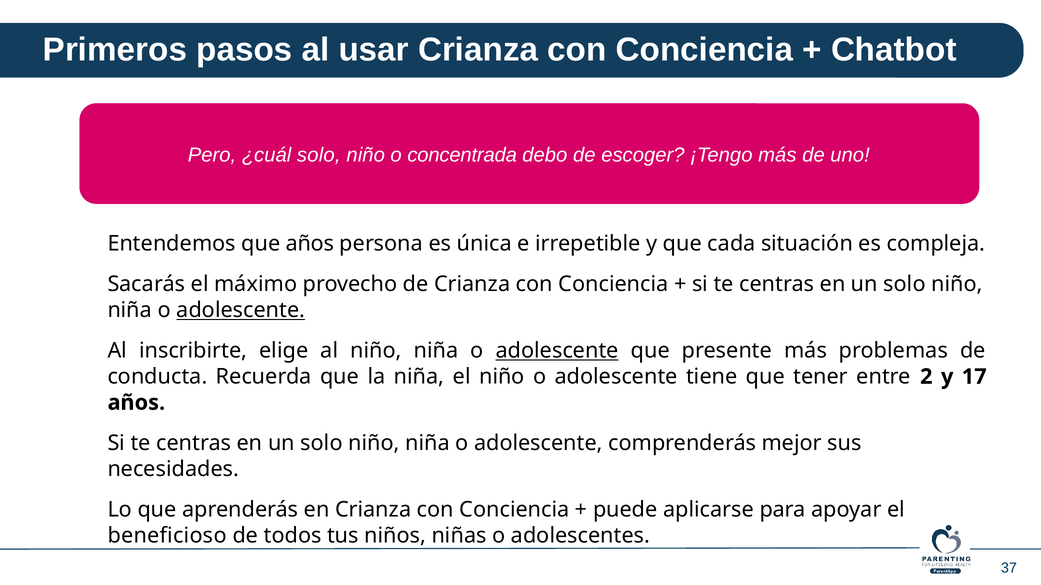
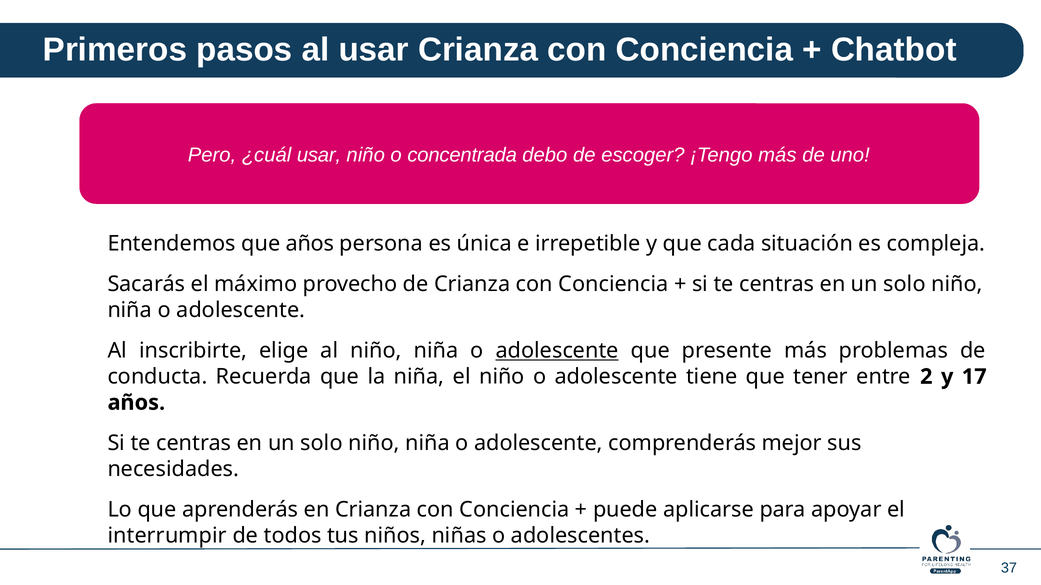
¿cuál solo: solo -> usar
adolescente at (241, 310) underline: present -> none
beneficioso: beneficioso -> interrumpir
